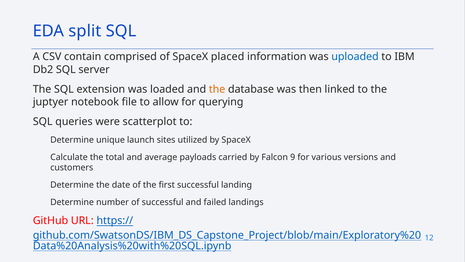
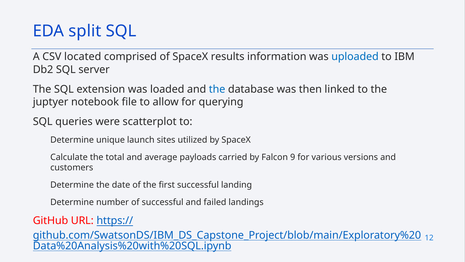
contain: contain -> located
placed: placed -> results
the at (217, 89) colour: orange -> blue
